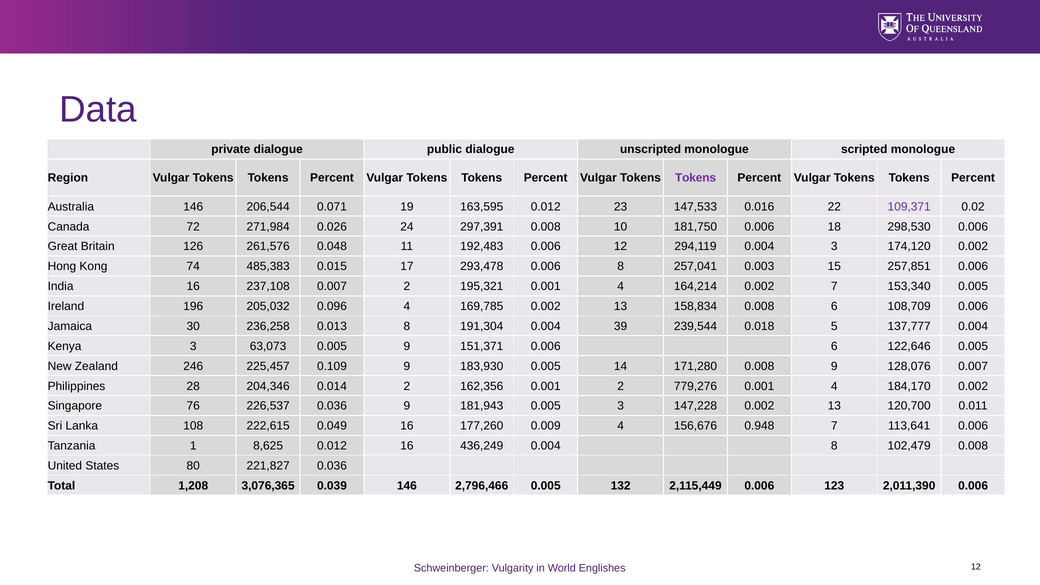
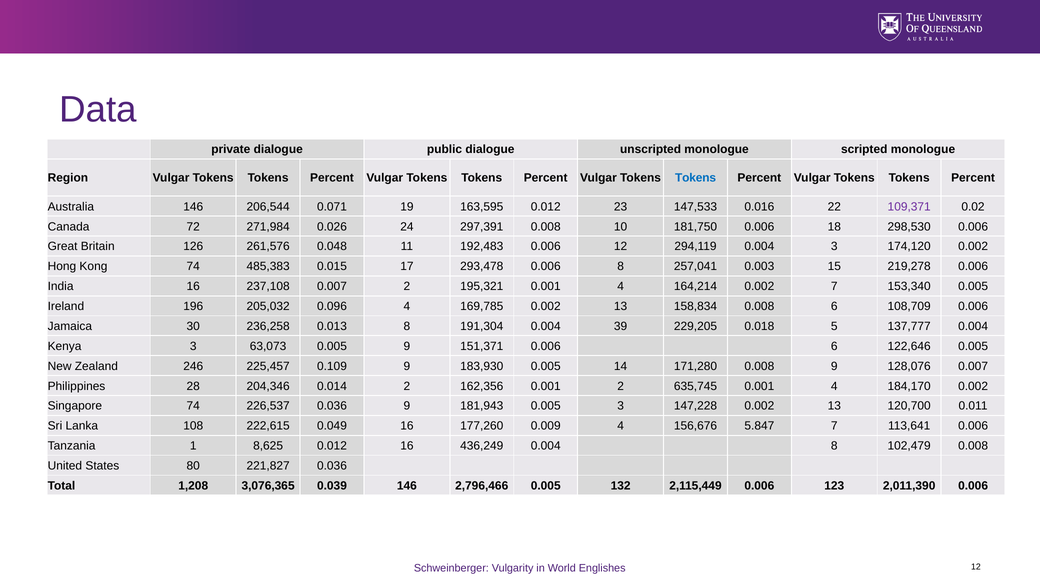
Tokens at (696, 178) colour: purple -> blue
257,851: 257,851 -> 219,278
239,544: 239,544 -> 229,205
779,276: 779,276 -> 635,745
Singapore 76: 76 -> 74
0.948: 0.948 -> 5.847
